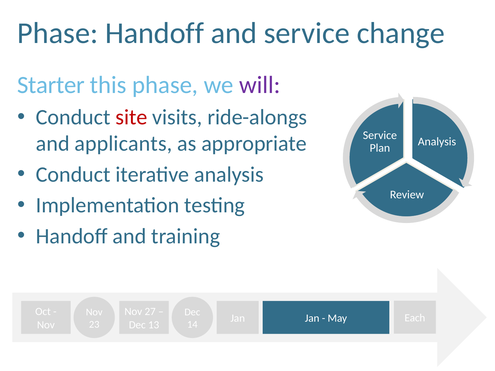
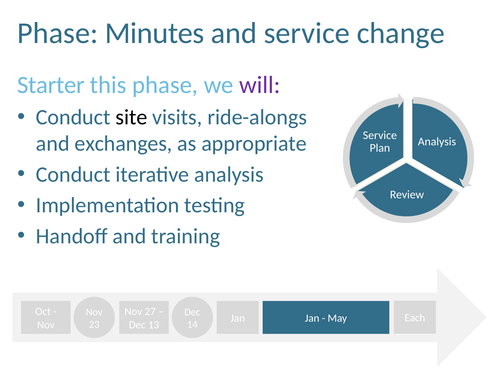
Phase Handoff: Handoff -> Minutes
site colour: red -> black
applicants: applicants -> exchanges
